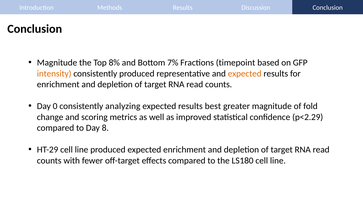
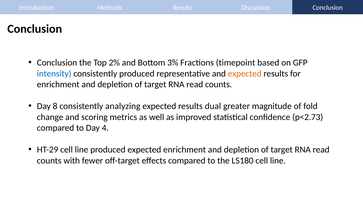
Magnitude at (57, 63): Magnitude -> Conclusion
8%: 8% -> 2%
7%: 7% -> 3%
intensity colour: orange -> blue
0: 0 -> 8
best: best -> dual
p<2.29: p<2.29 -> p<2.73
8: 8 -> 4
